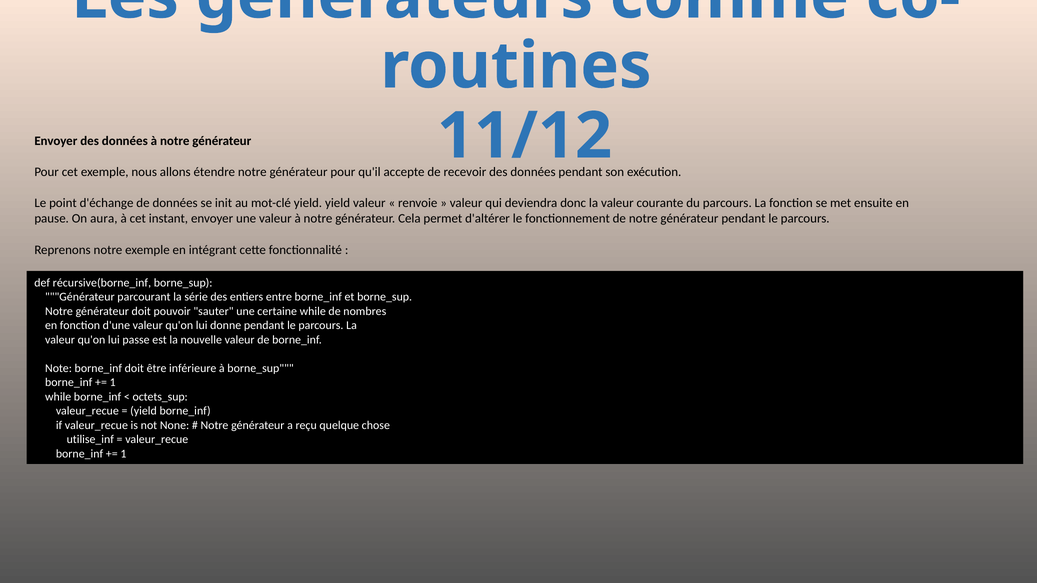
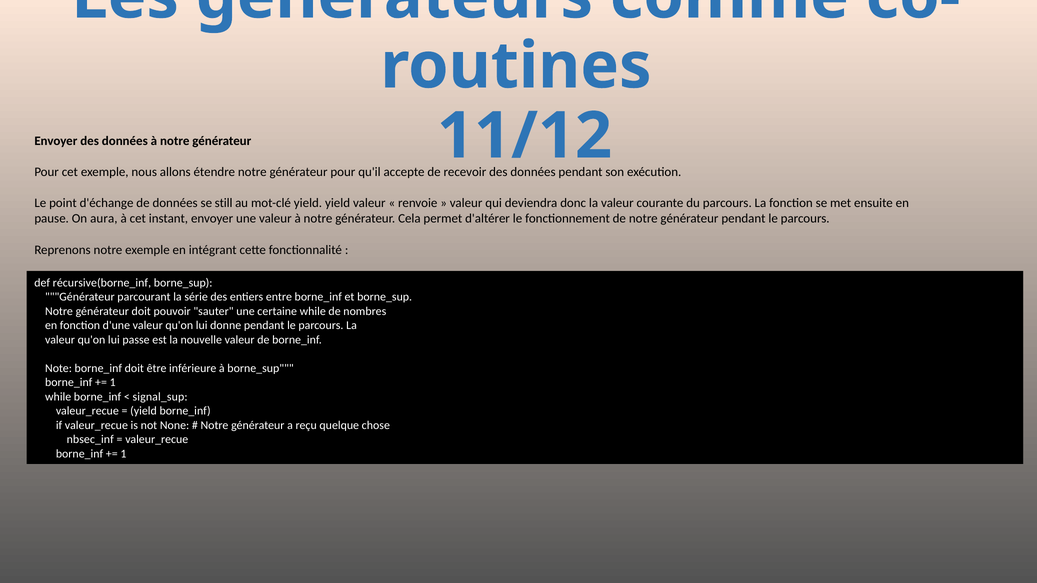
init: init -> still
octets_sup: octets_sup -> signal_sup
utilise_inf: utilise_inf -> nbsec_inf
